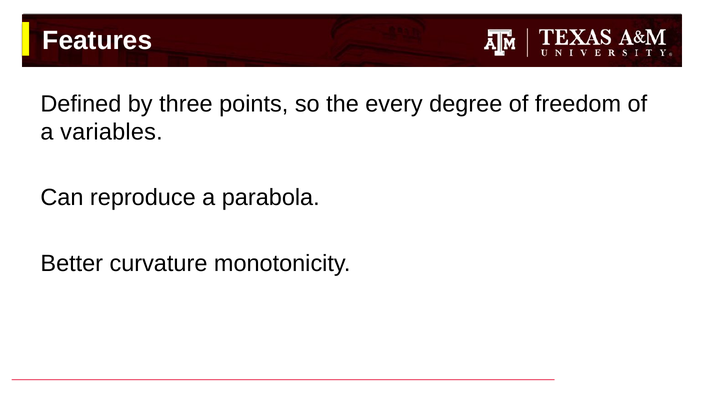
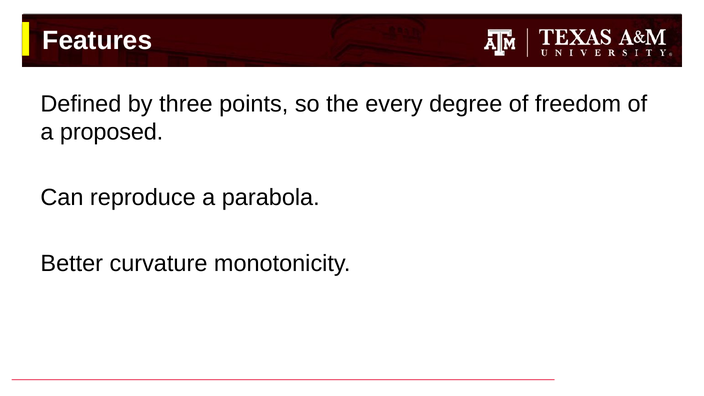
variables: variables -> proposed
